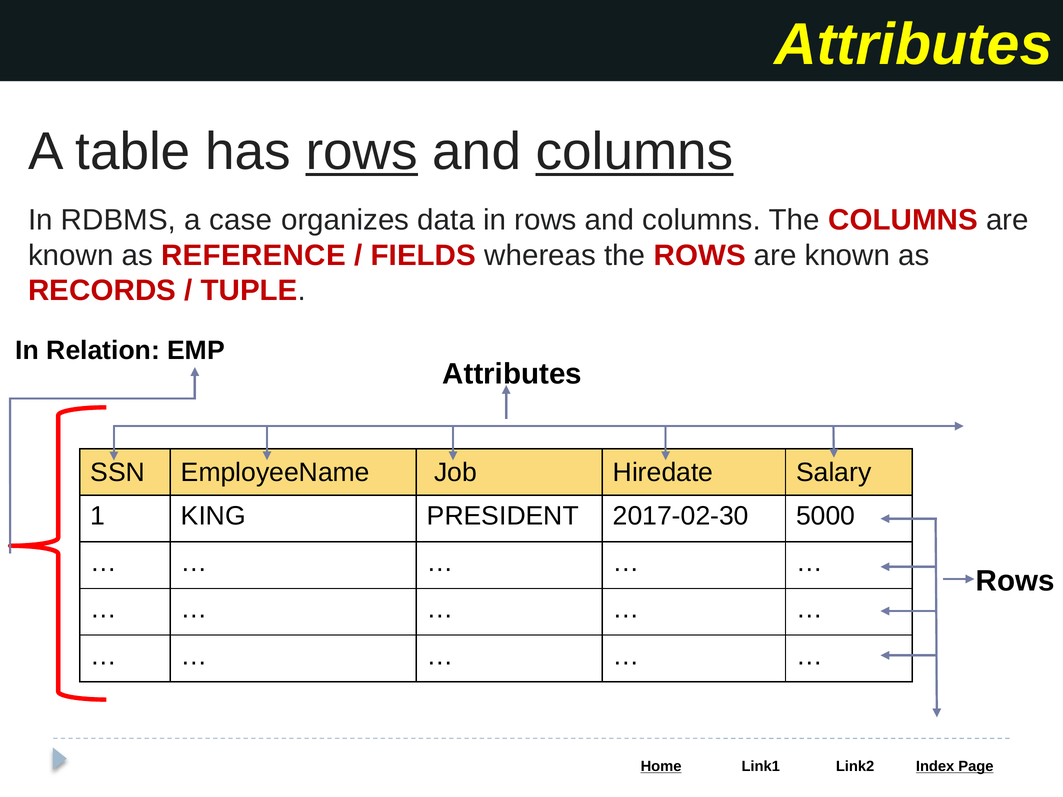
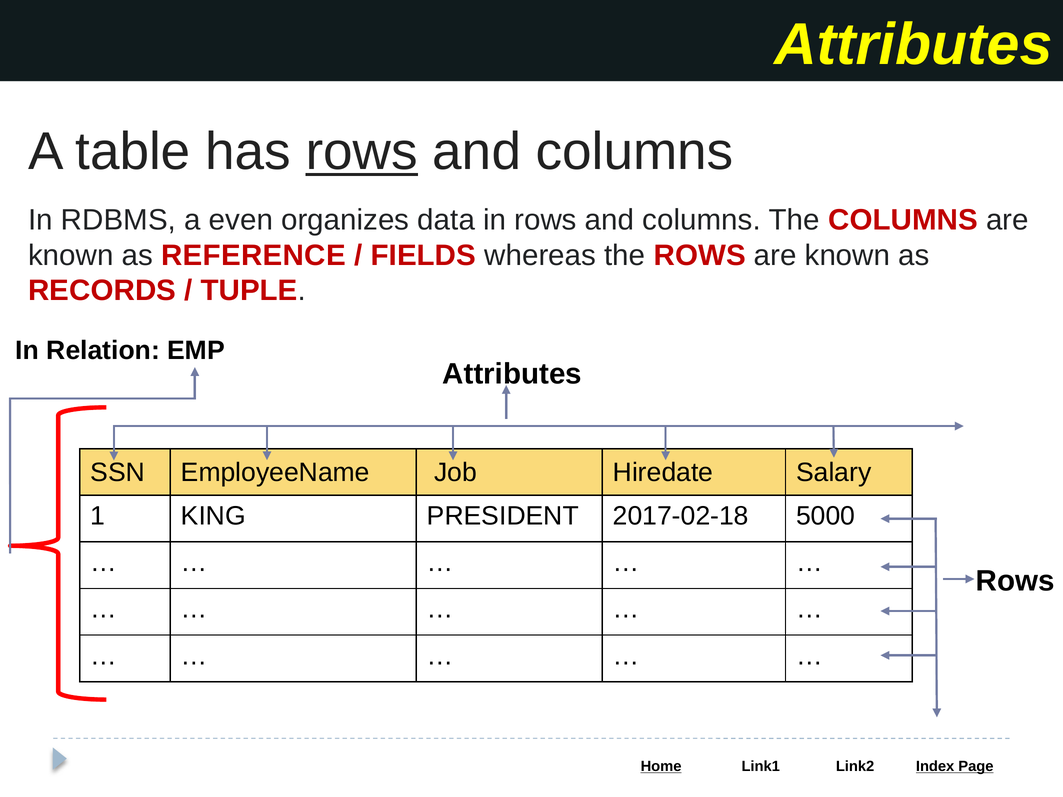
columns at (635, 152) underline: present -> none
case: case -> even
2017-02-30: 2017-02-30 -> 2017-02-18
